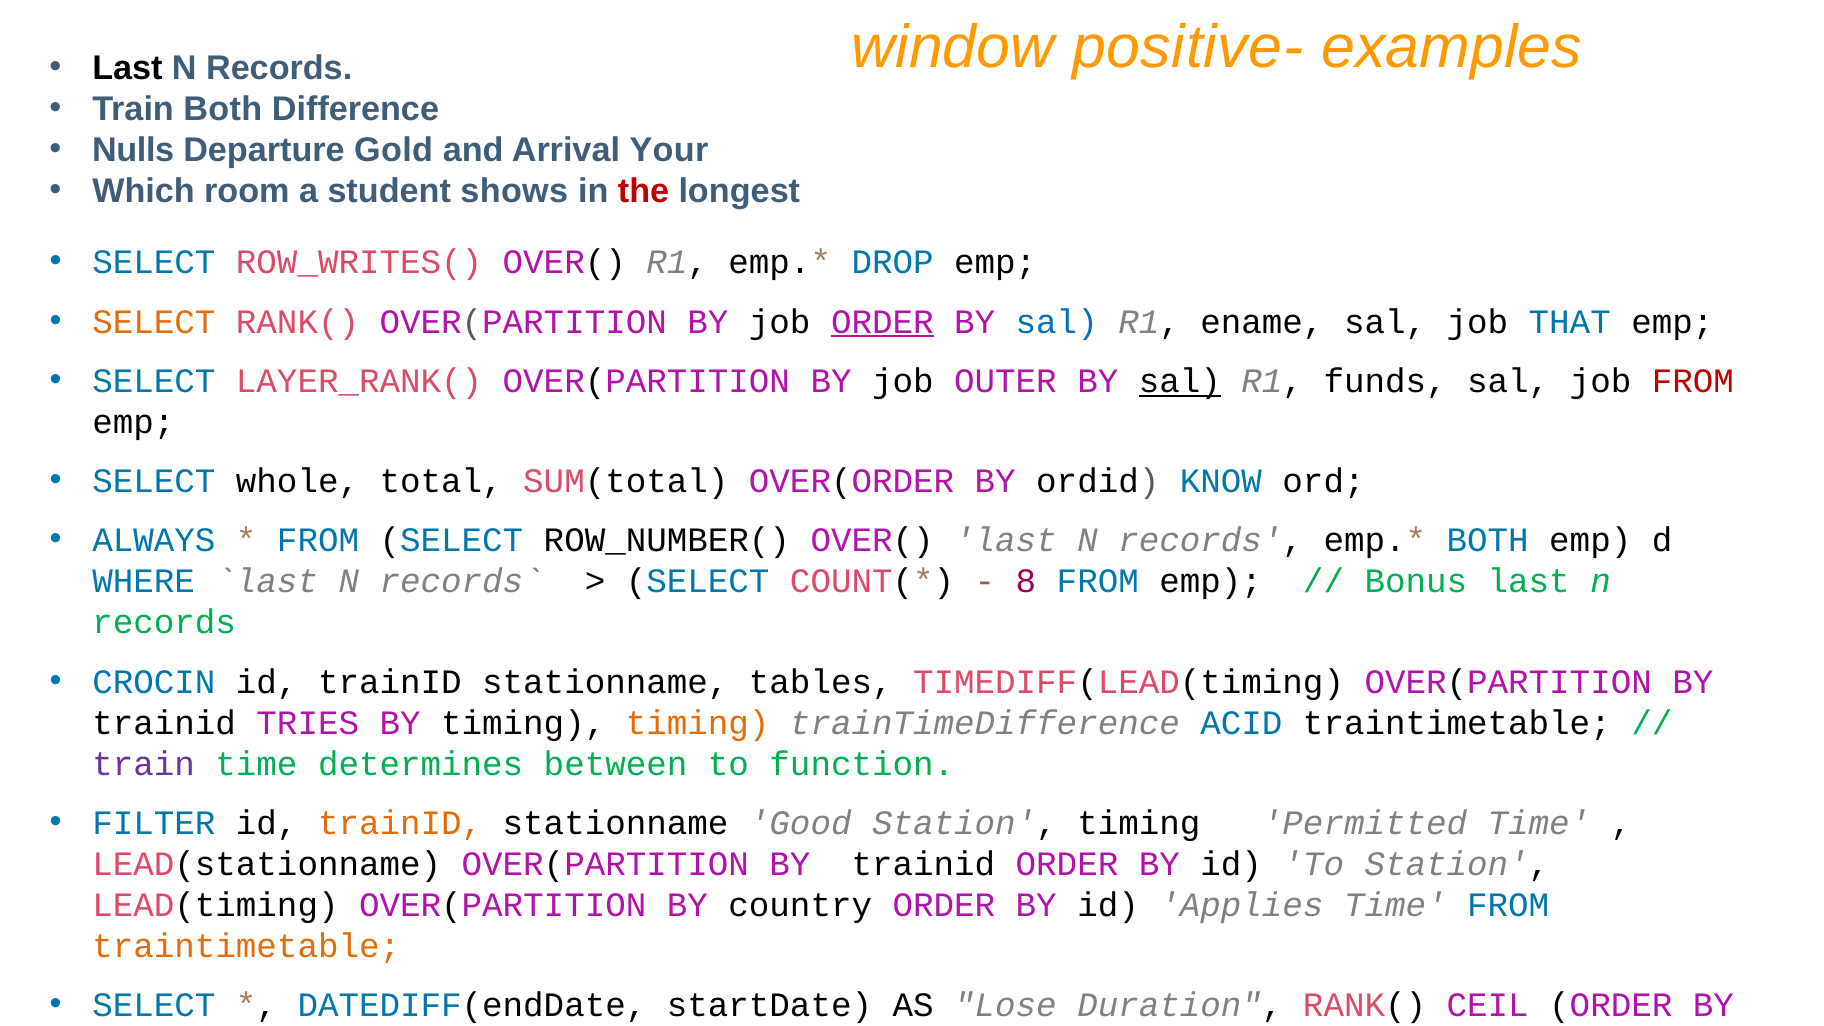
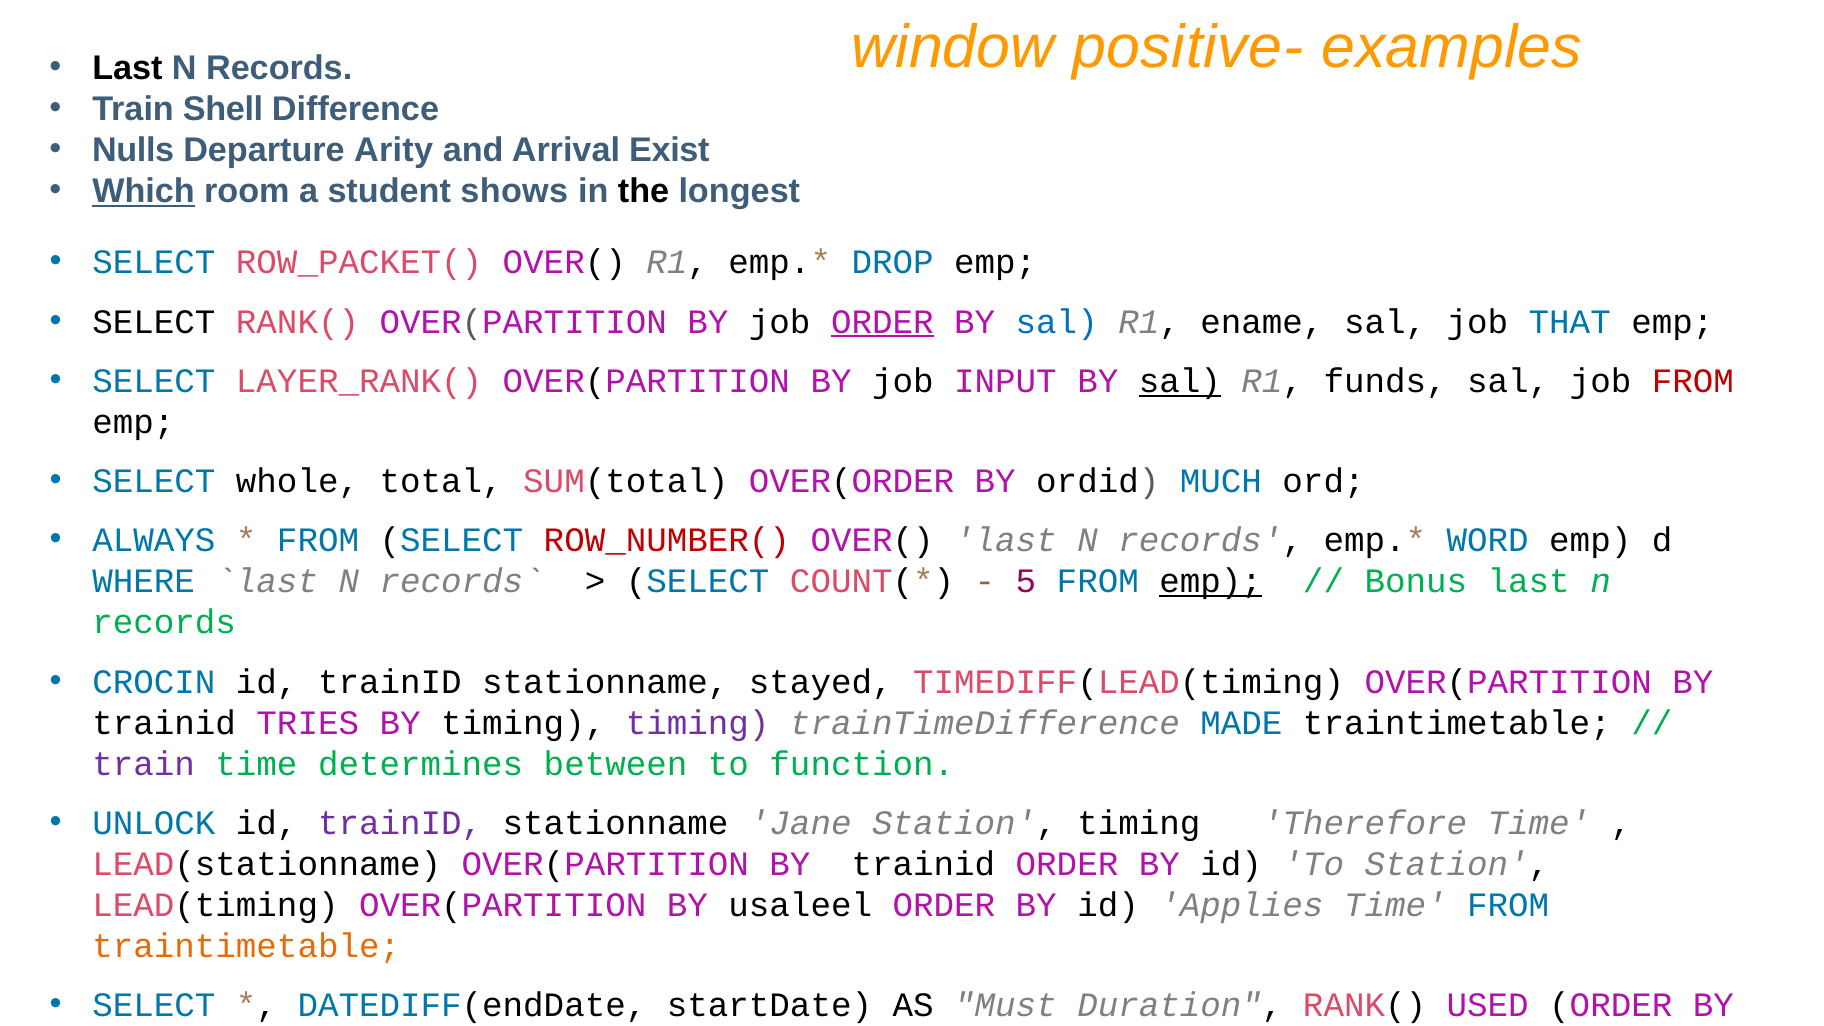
Train Both: Both -> Shell
Gold: Gold -> Arity
Your: Your -> Exist
Which at (143, 192) underline: none -> present
the at (644, 192) colour: red -> black
ROW_WRITES(: ROW_WRITES( -> ROW_PACKET(
SELECT at (154, 322) colour: orange -> black
OUTER: OUTER -> INPUT
KNOW: KNOW -> MUCH
ROW_NUMBER( colour: black -> red
BOTH at (1488, 540): BOTH -> WORD
8: 8 -> 5
emp at (1211, 582) underline: none -> present
stationname tables: tables -> stayed
timing at (698, 723) colour: orange -> purple
ACID: ACID -> MADE
FILTER: FILTER -> UNLOCK
trainID at (400, 823) colour: orange -> purple
Good: Good -> Jane
Permitted: Permitted -> Therefore
country: country -> usaleel
Lose: Lose -> Must
CEIL: CEIL -> USED
